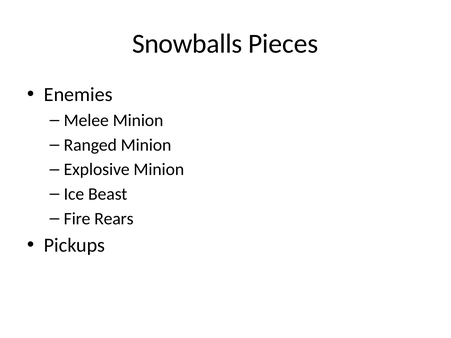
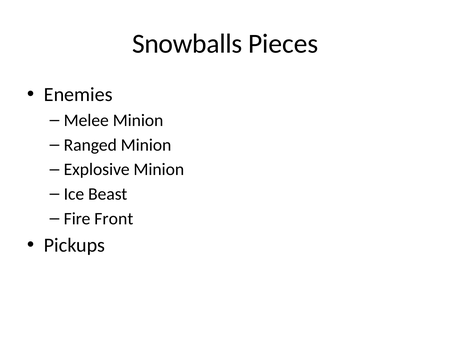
Rears: Rears -> Front
